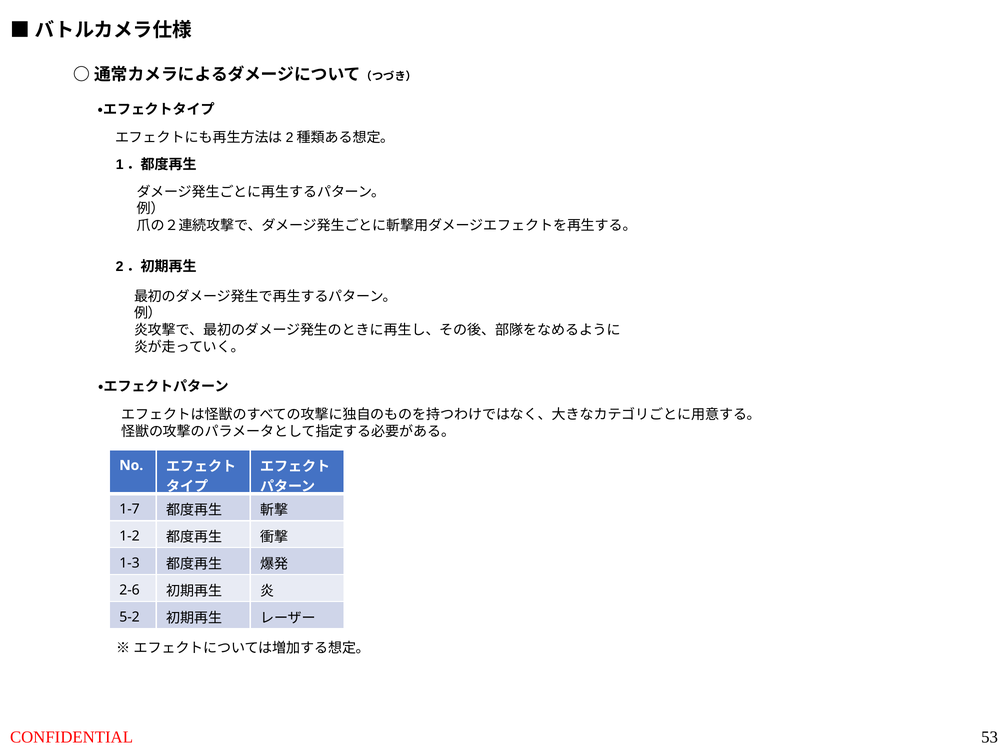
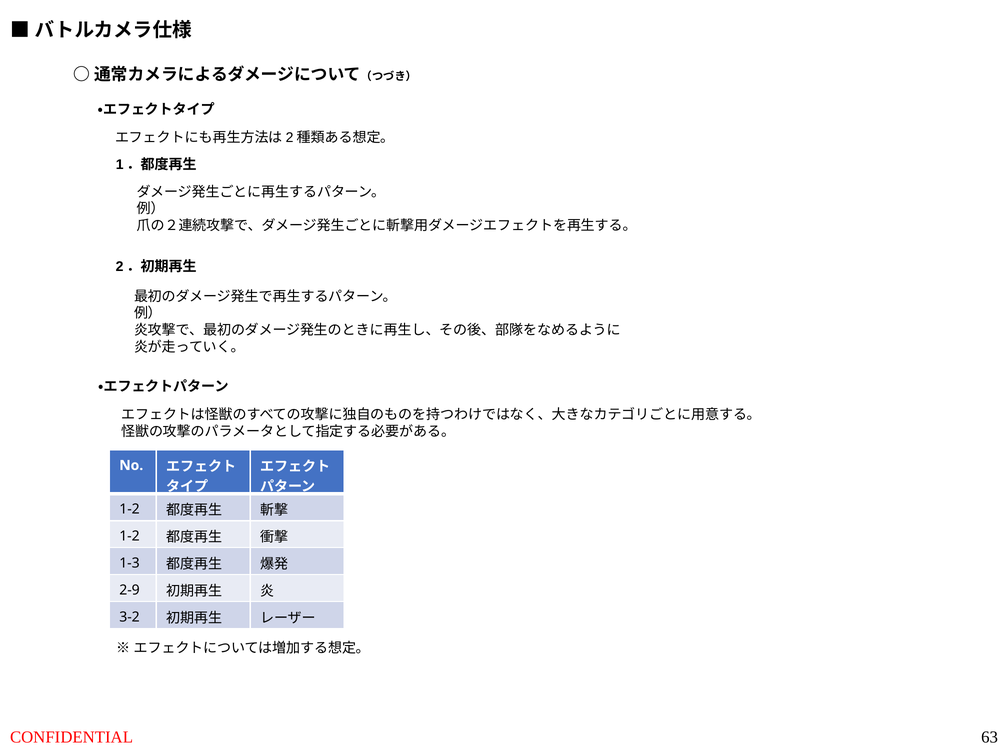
1-7 at (130, 509): 1-7 -> 1-2
2-6: 2-6 -> 2-9
5-2: 5-2 -> 3-2
53: 53 -> 63
